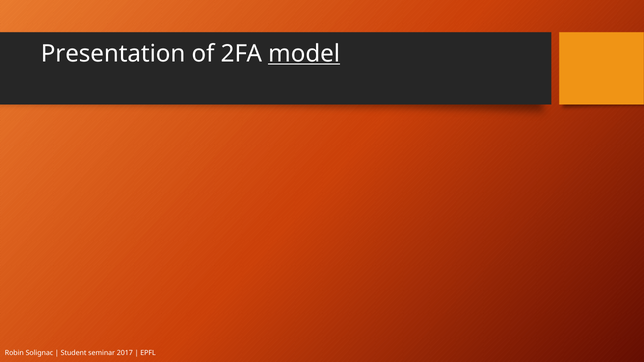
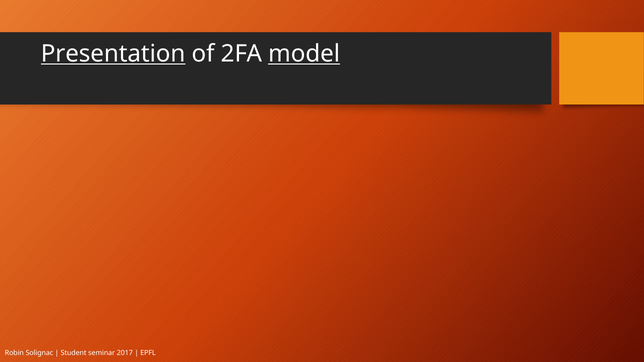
Presentation underline: none -> present
